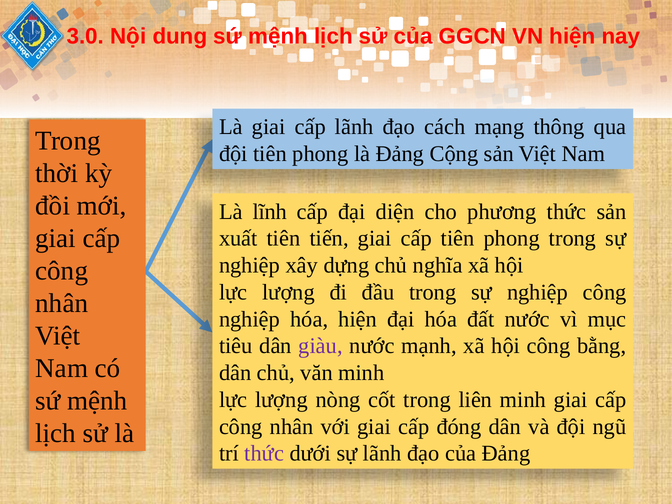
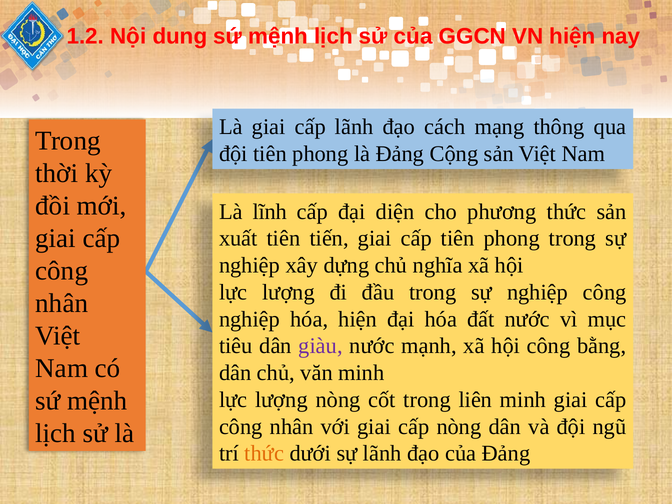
3.0: 3.0 -> 1.2
cấp đóng: đóng -> nòng
thức at (264, 454) colour: purple -> orange
